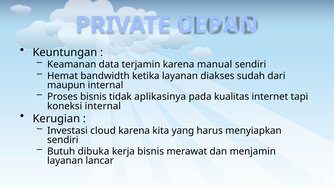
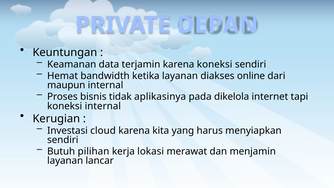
karena manual: manual -> koneksi
sudah: sudah -> online
kualitas: kualitas -> dikelola
dibuka: dibuka -> pilihan
kerja bisnis: bisnis -> lokasi
